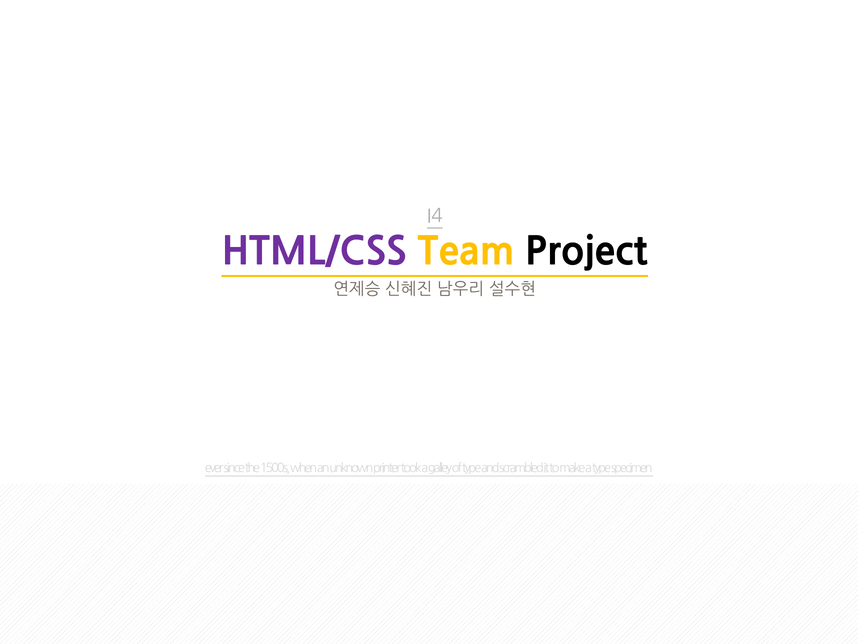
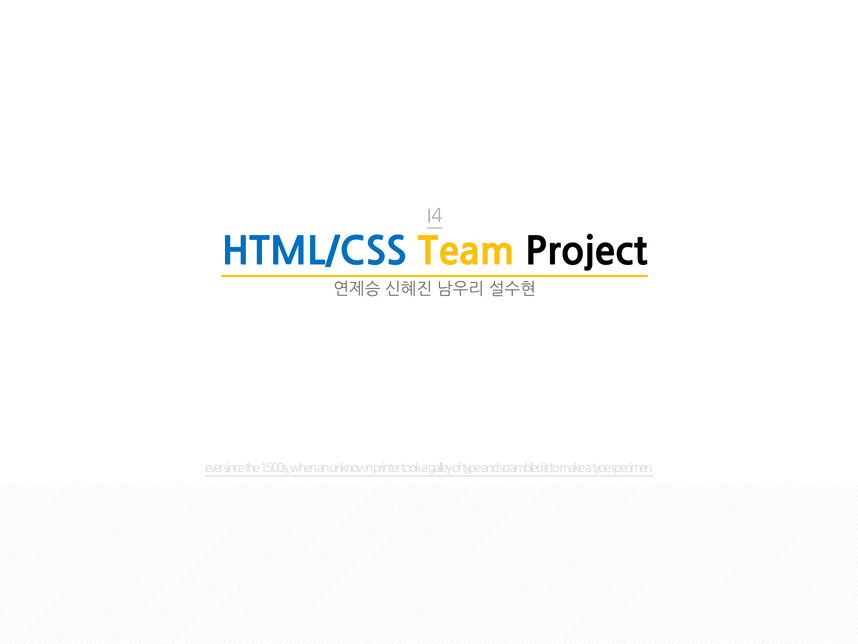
HTML/CSS colour: purple -> blue
